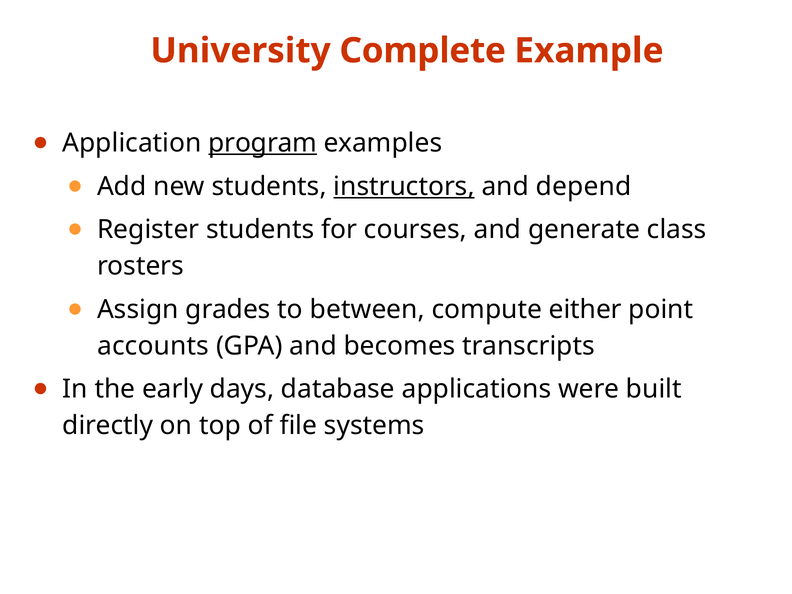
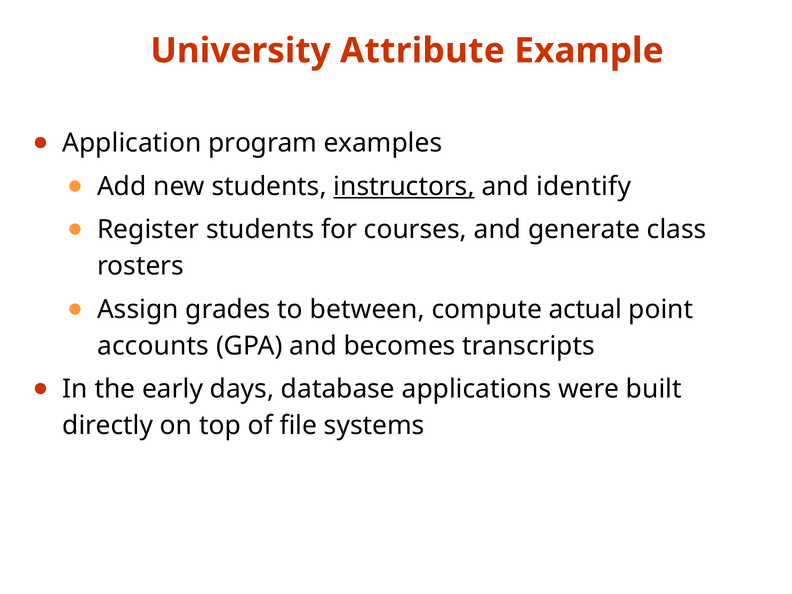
Complete: Complete -> Attribute
program underline: present -> none
depend: depend -> identify
either: either -> actual
